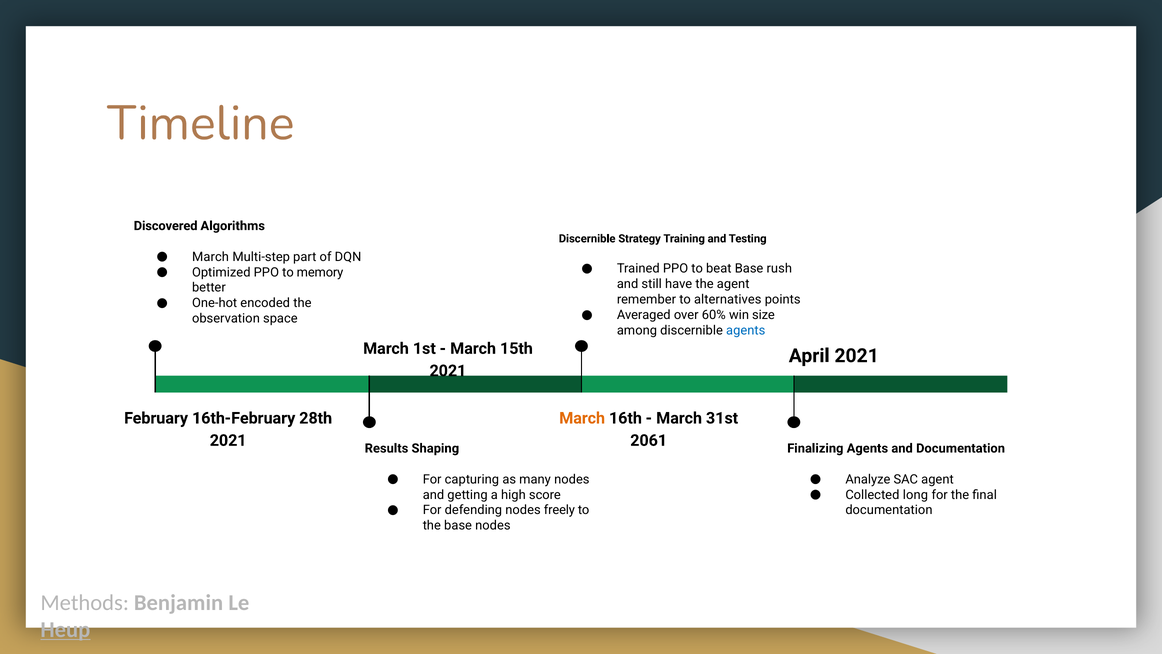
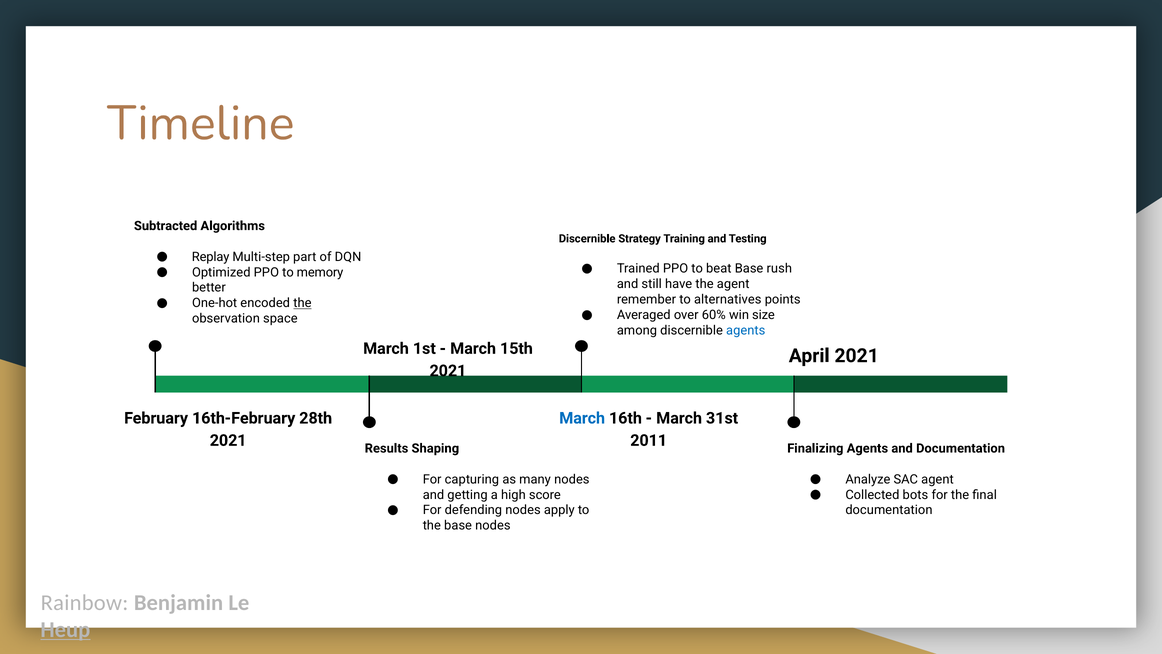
Discovered: Discovered -> Subtracted
March at (211, 257): March -> Replay
the at (302, 303) underline: none -> present
March at (582, 418) colour: orange -> blue
2061: 2061 -> 2011
long: long -> bots
freely: freely -> apply
Methods: Methods -> Rainbow
